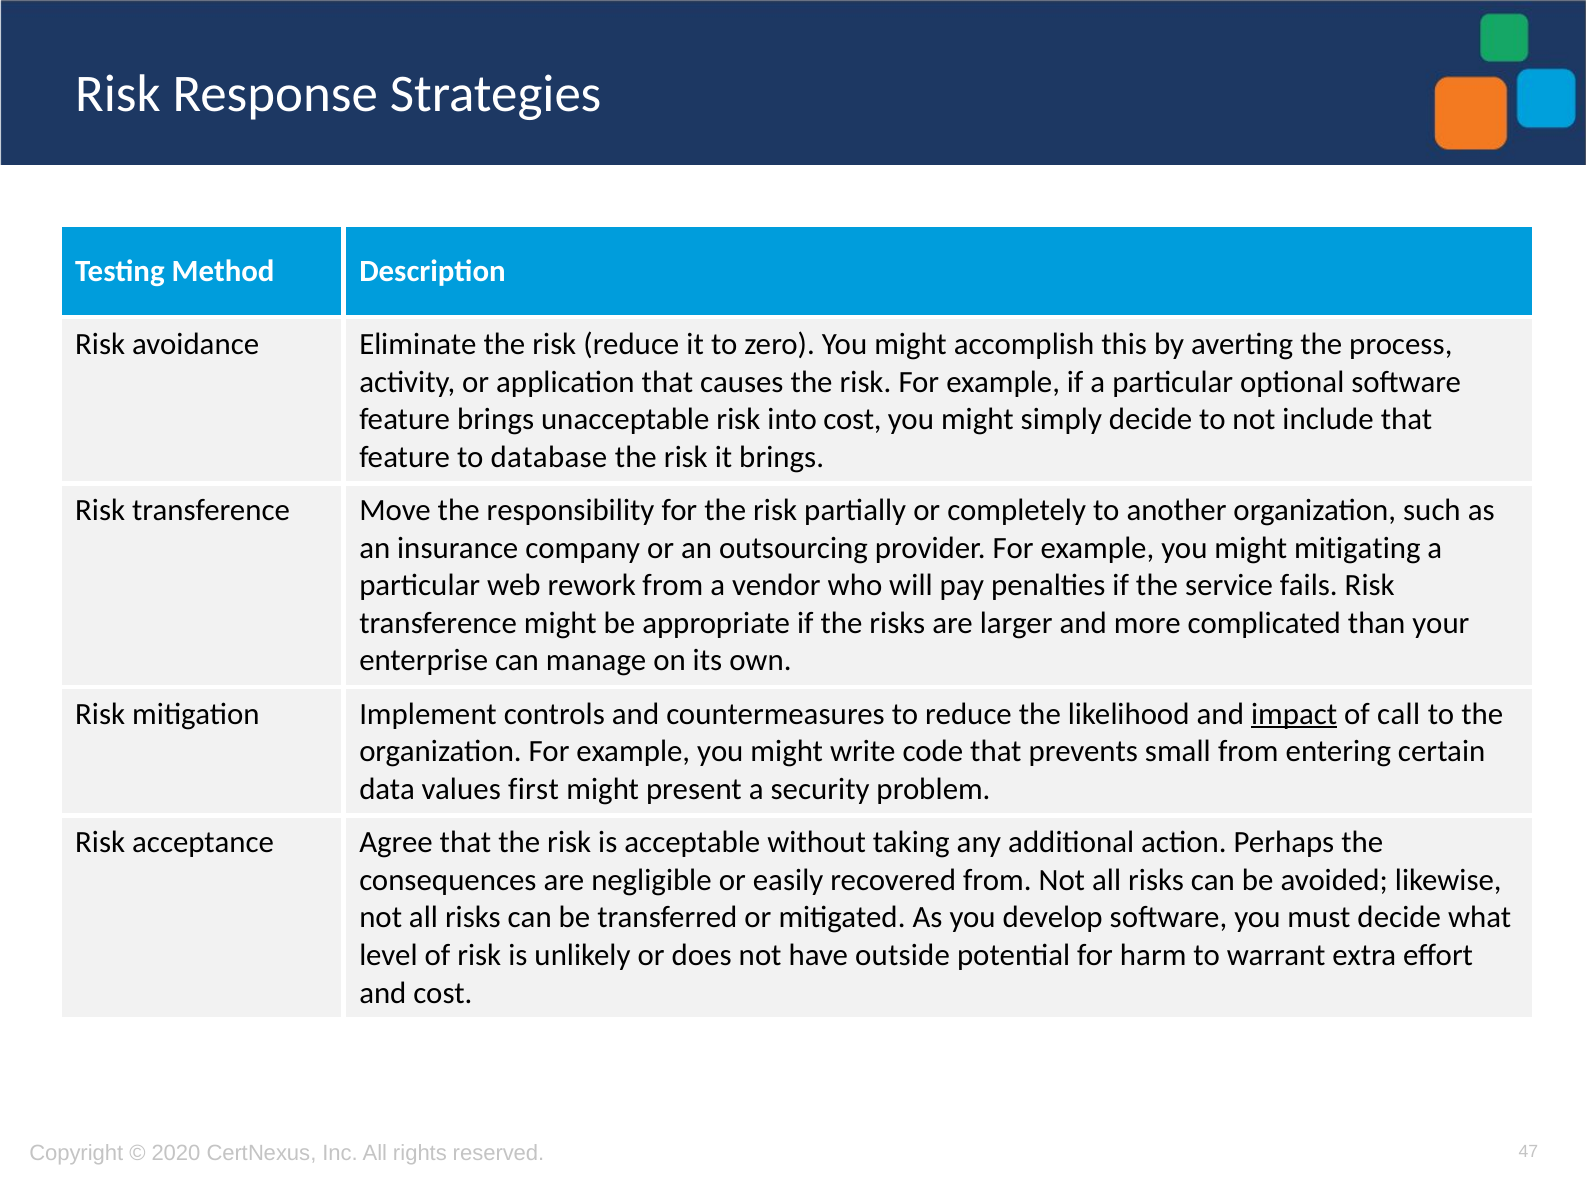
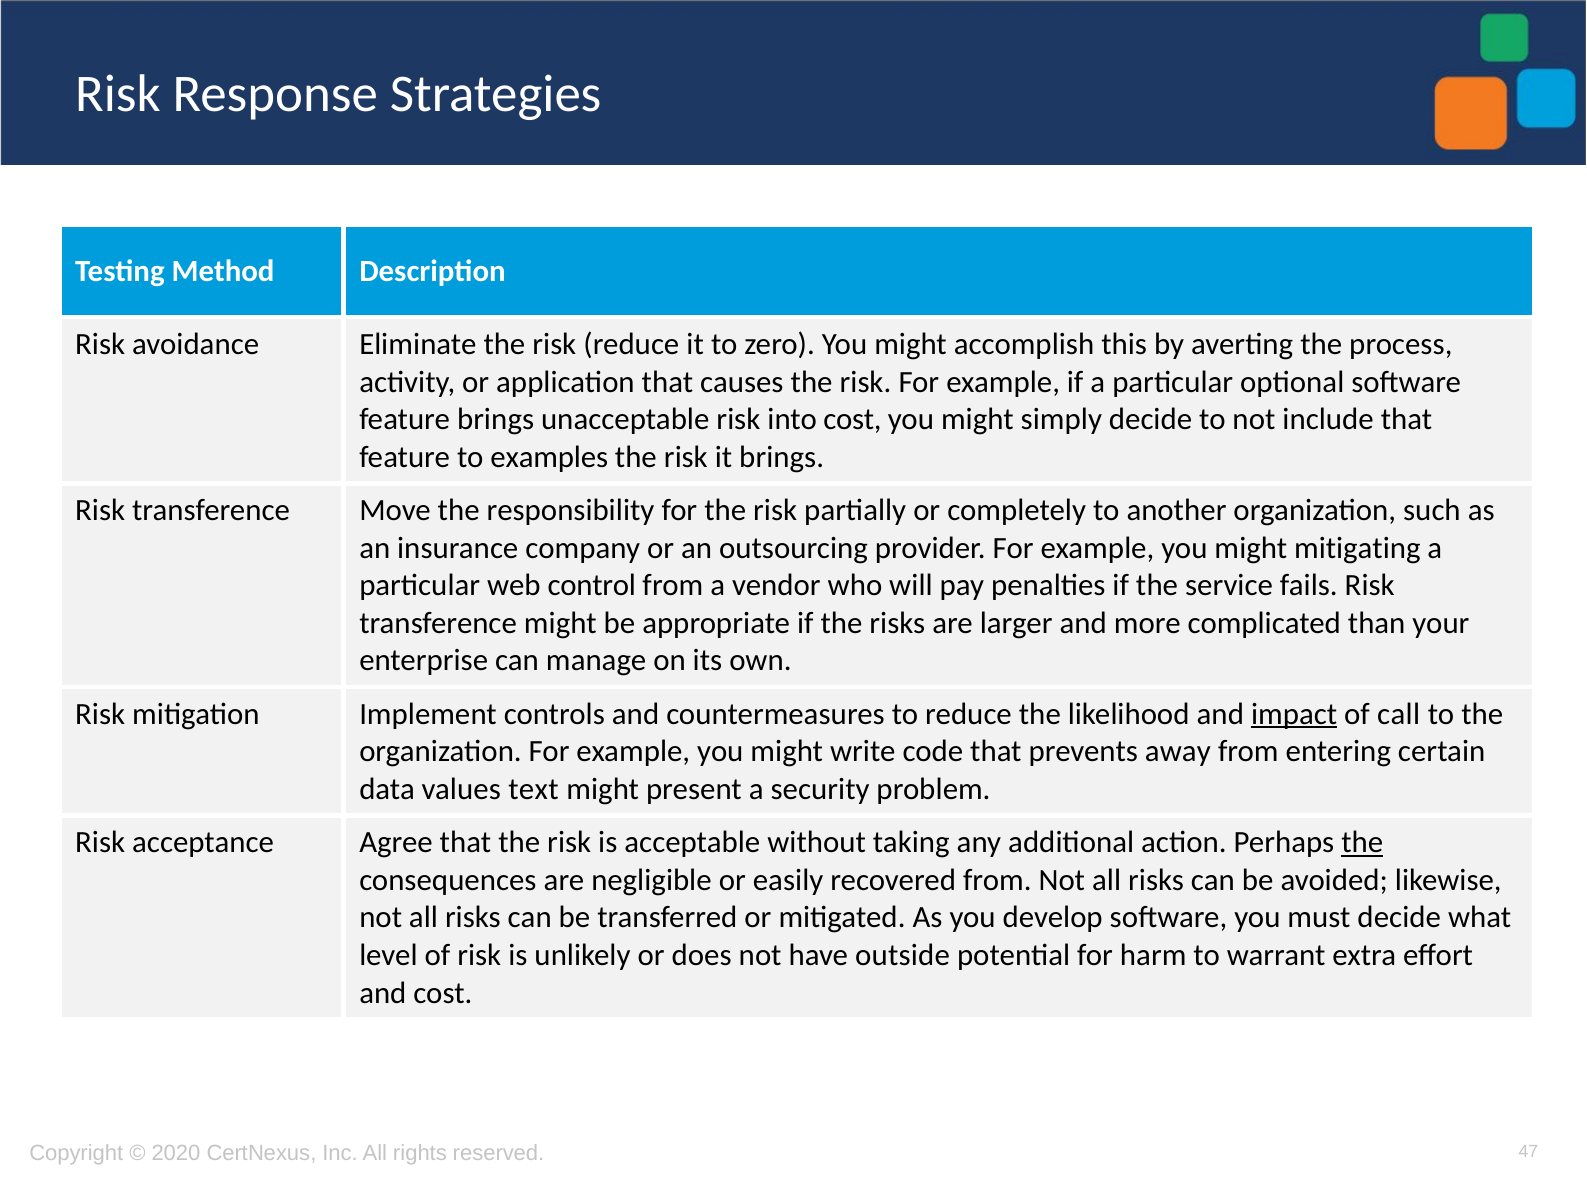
database: database -> examples
rework: rework -> control
small: small -> away
first: first -> text
the at (1362, 843) underline: none -> present
